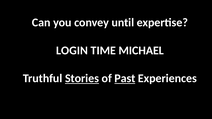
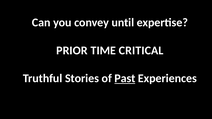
LOGIN: LOGIN -> PRIOR
MICHAEL: MICHAEL -> CRITICAL
Stories underline: present -> none
